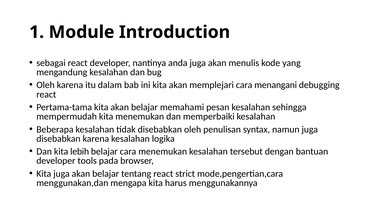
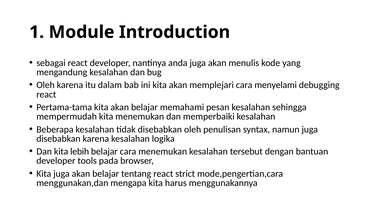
menangani: menangani -> menyelami
